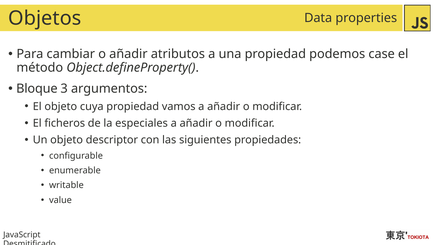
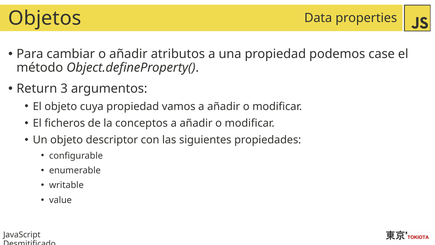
Bloque: Bloque -> Return
especiales: especiales -> conceptos
